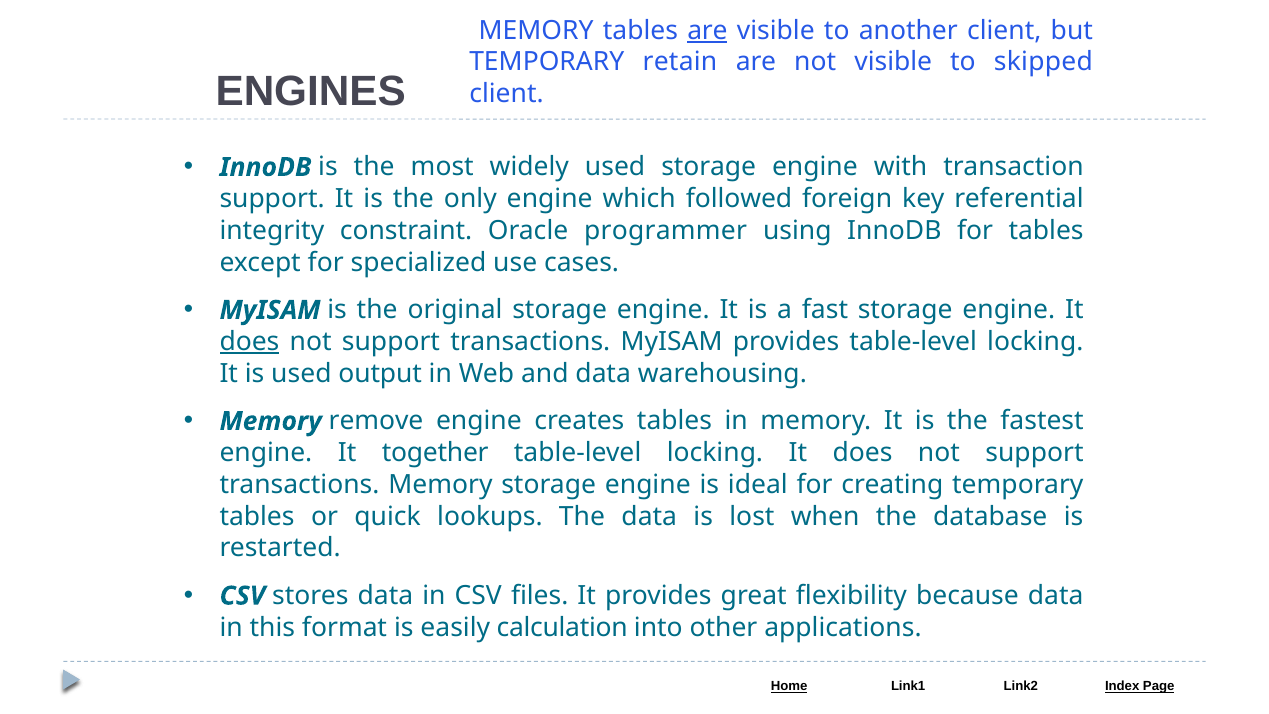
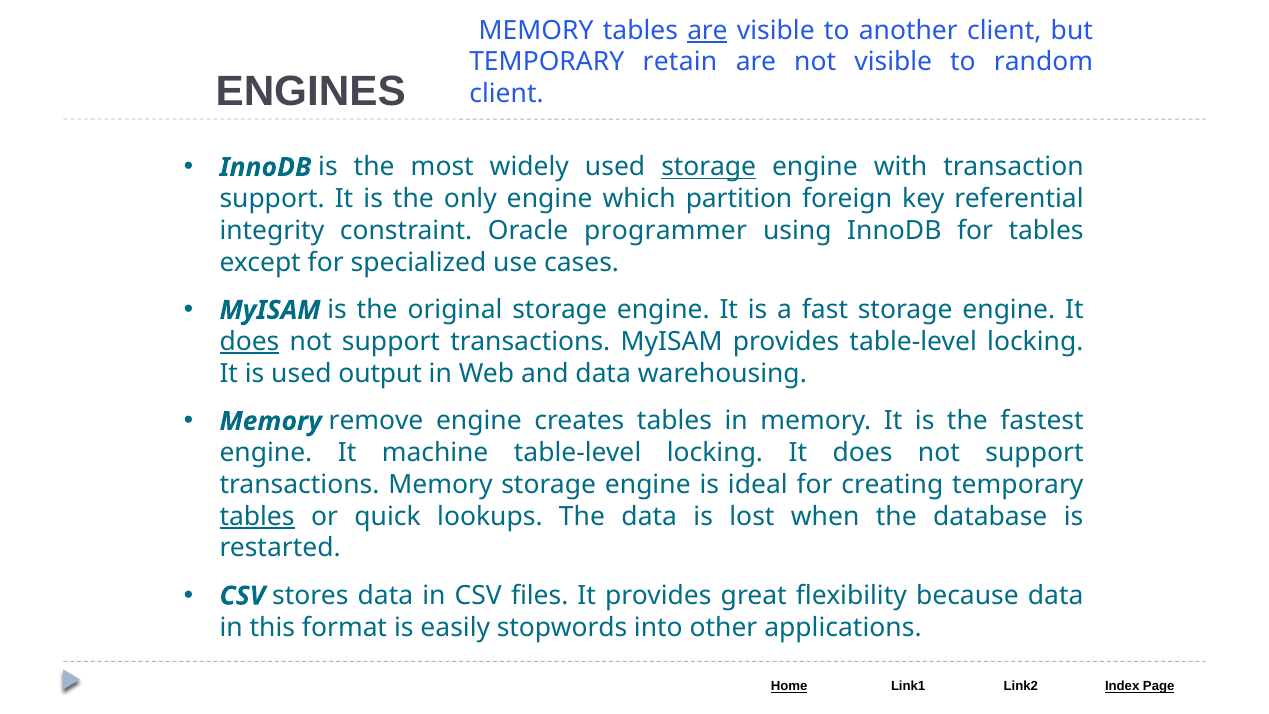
skipped: skipped -> random
storage at (709, 167) underline: none -> present
followed: followed -> partition
together: together -> machine
tables at (257, 516) underline: none -> present
calculation: calculation -> stopwords
